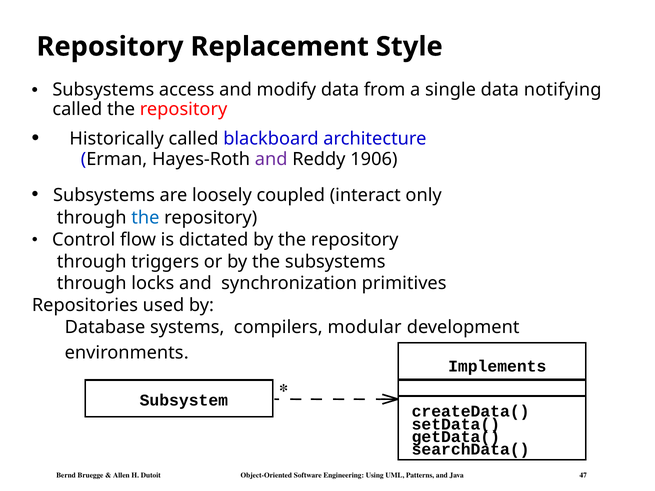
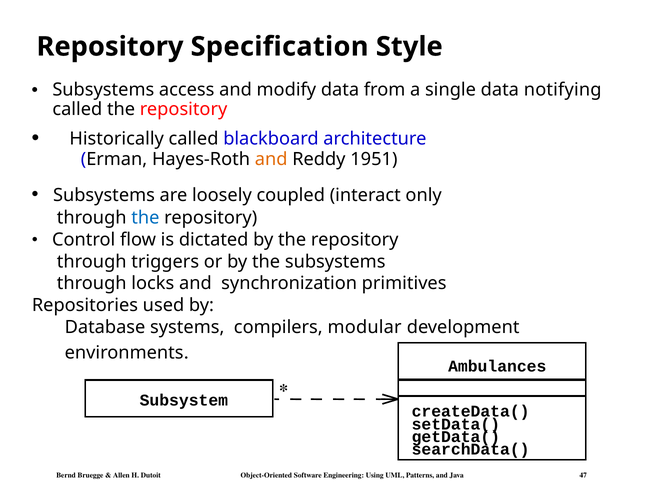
Replacement: Replacement -> Specification
and at (271, 159) colour: purple -> orange
1906: 1906 -> 1951
Implements: Implements -> Ambulances
